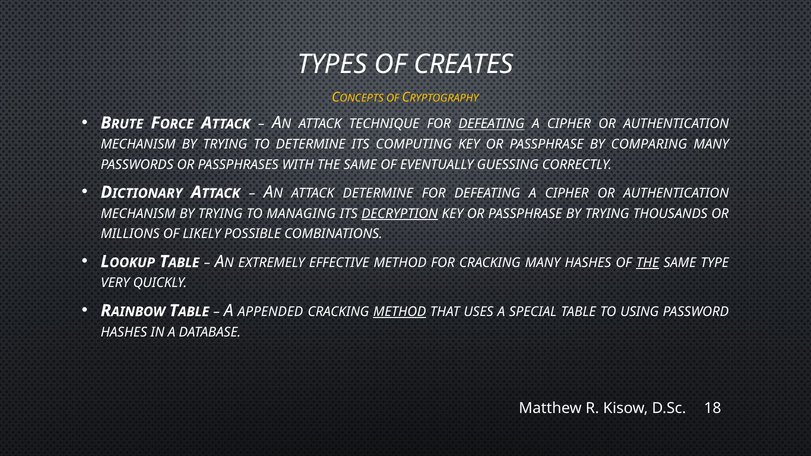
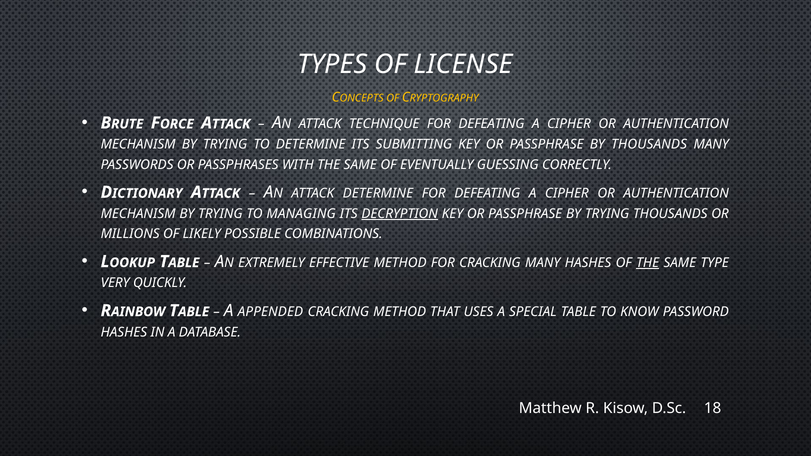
CREATES: CREATES -> LICENSE
DEFEATING at (491, 124) underline: present -> none
COMPUTING: COMPUTING -> SUBMITTING
BY COMPARING: COMPARING -> THOUSANDS
METHOD at (400, 312) underline: present -> none
USING: USING -> KNOW
